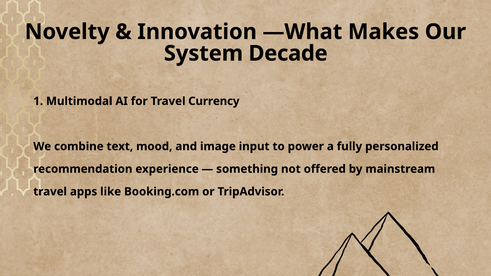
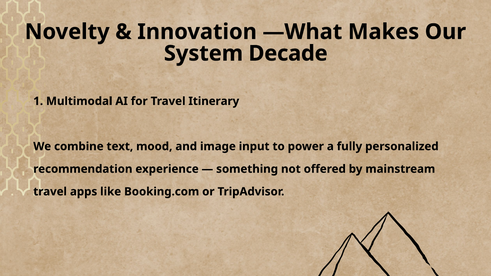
Currency: Currency -> Itinerary
